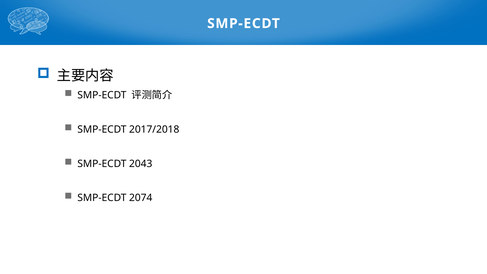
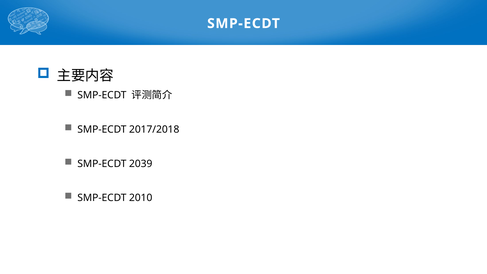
2043: 2043 -> 2039
2074: 2074 -> 2010
